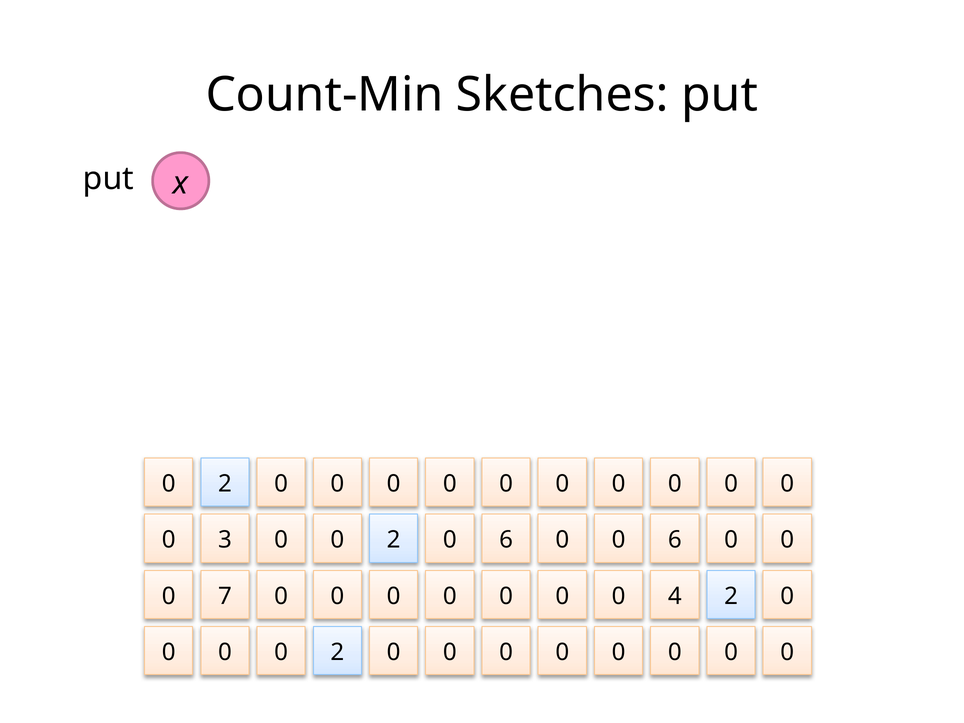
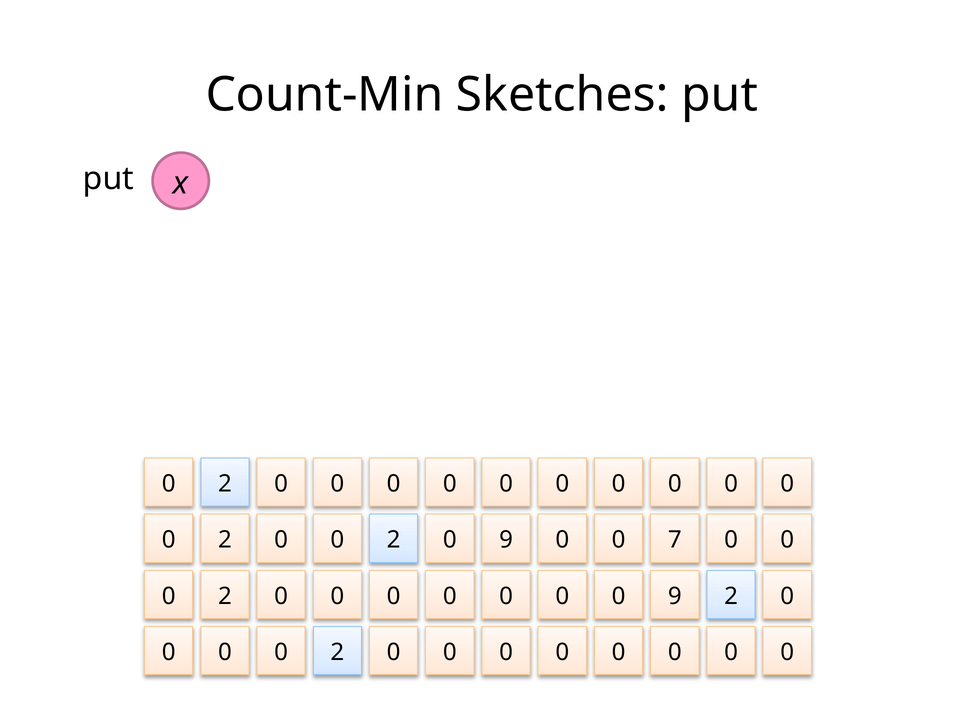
3 at (225, 540): 3 -> 2
2 0 6: 6 -> 9
0 0 6: 6 -> 7
7 at (225, 596): 7 -> 2
0 0 4: 4 -> 9
